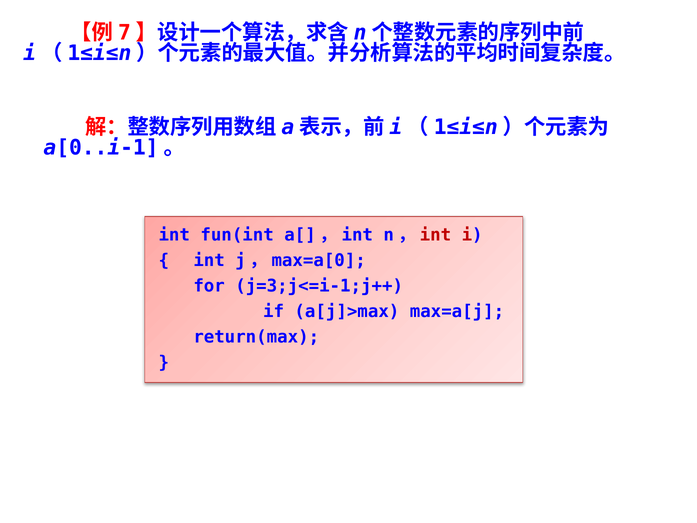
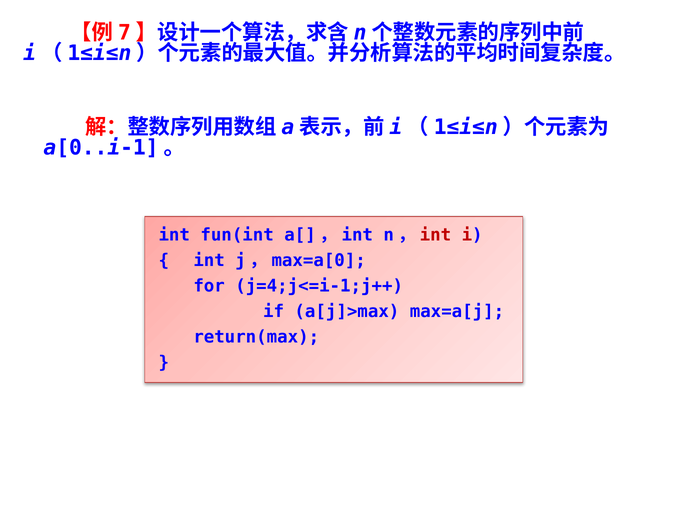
j=3;j<=i-1;j++: j=3;j<=i-1;j++ -> j=4;j<=i-1;j++
